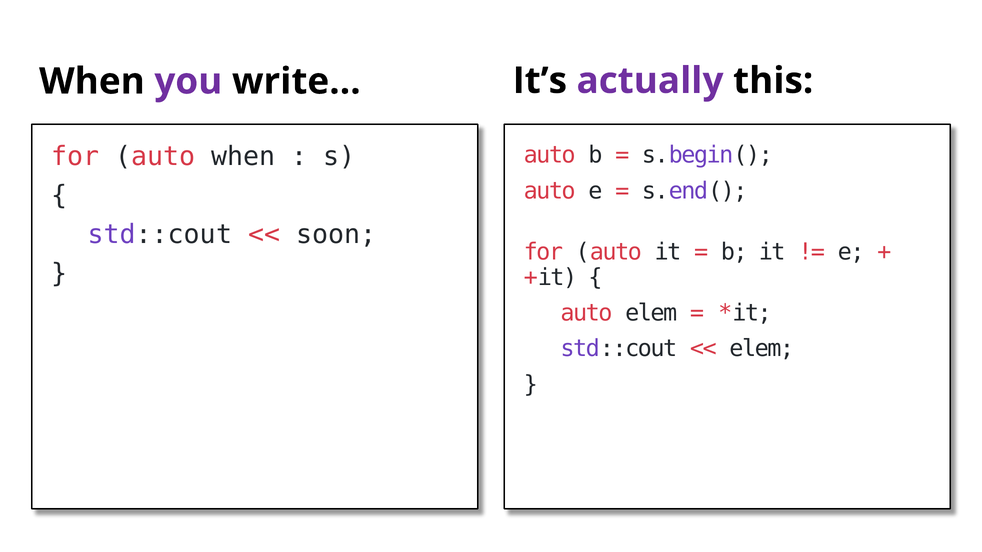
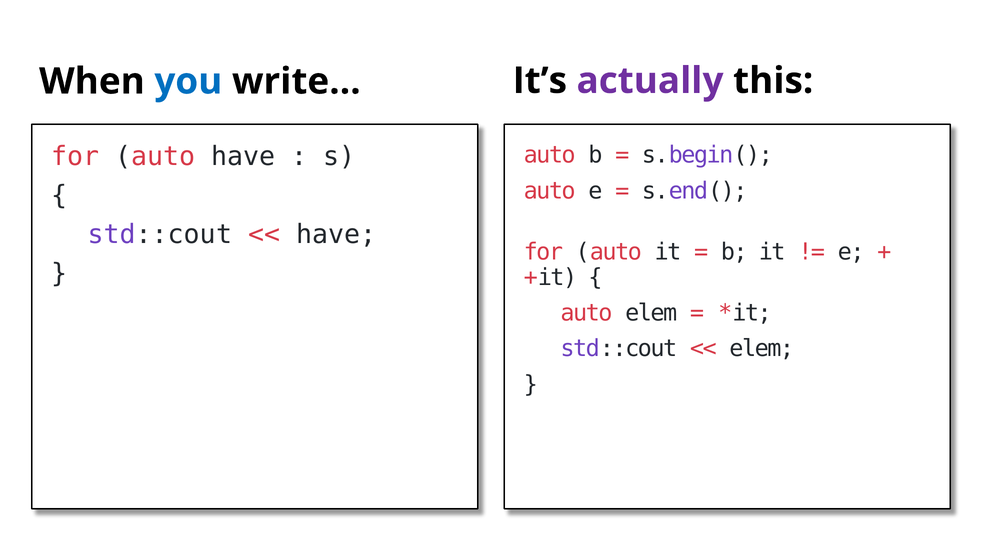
you colour: purple -> blue
auto when: when -> have
soon at (336, 235): soon -> have
